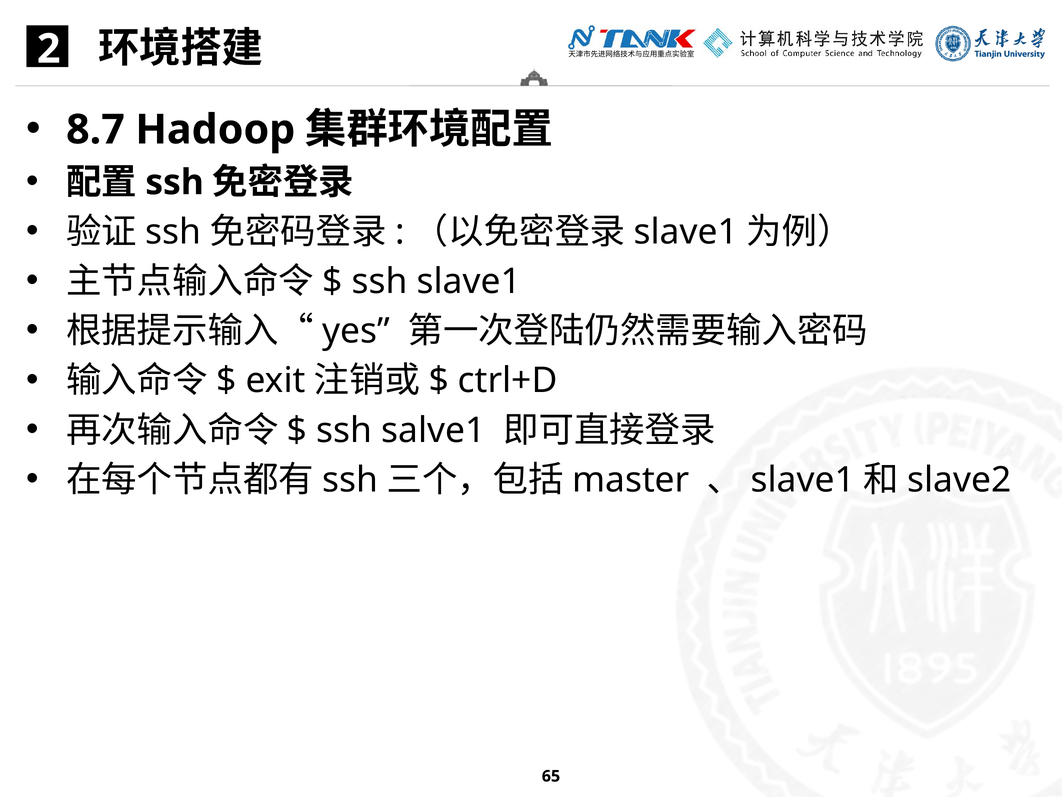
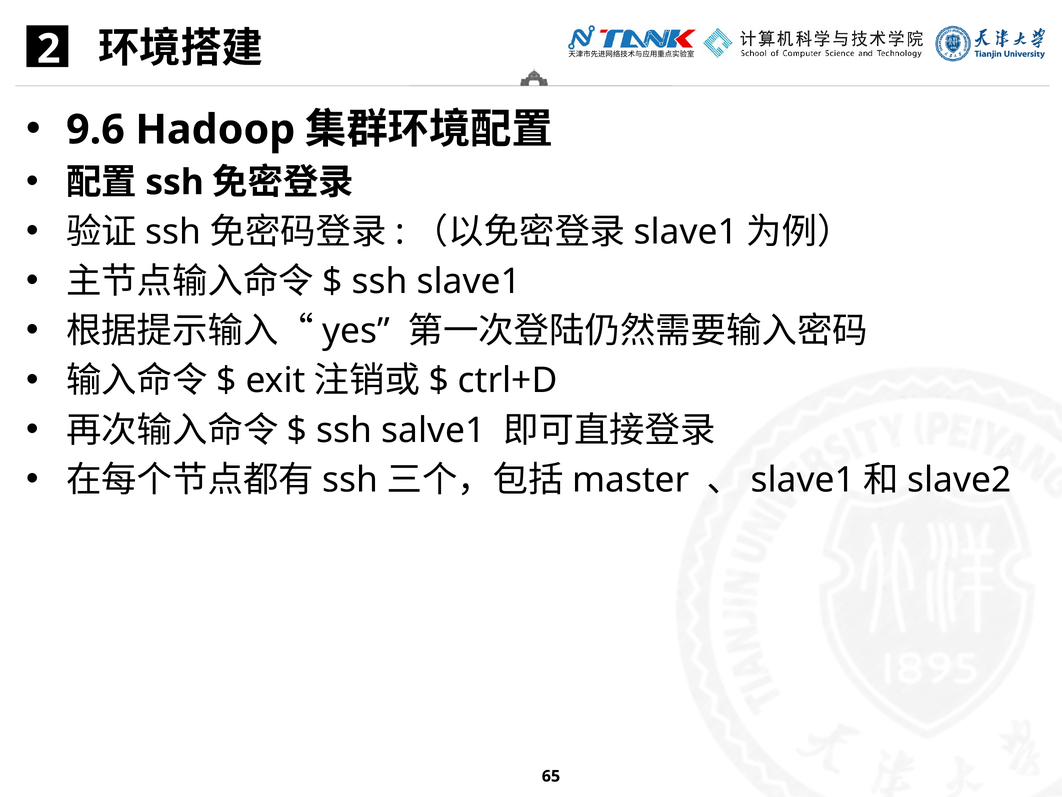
8.7: 8.7 -> 9.6
